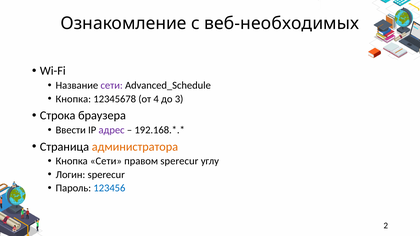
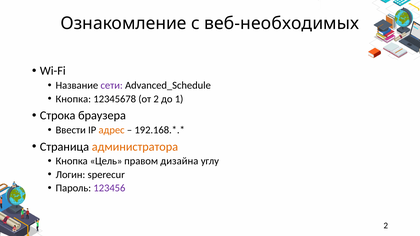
от 4: 4 -> 2
3: 3 -> 1
адрес colour: purple -> orange
Кнопка Сети: Сети -> Цель
правом sperecur: sperecur -> дизайна
123456 colour: blue -> purple
